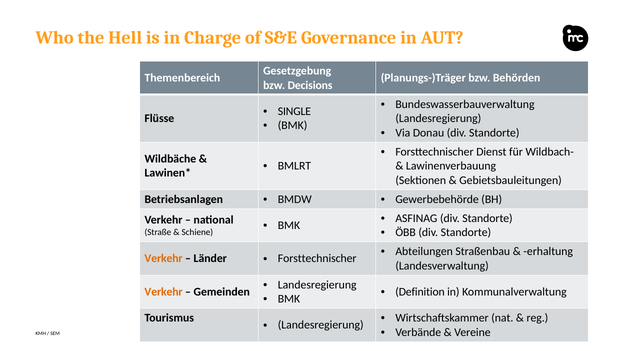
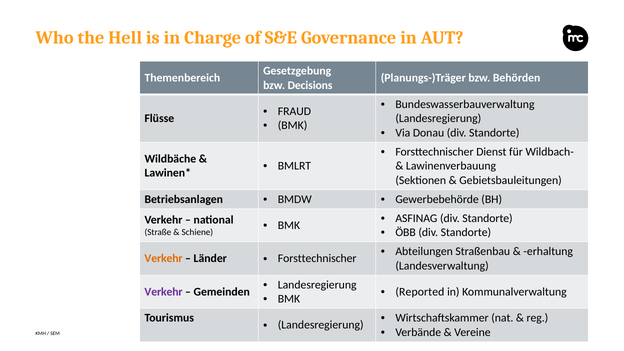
SINGLE: SINGLE -> FRAUD
Definition: Definition -> Reported
Verkehr at (164, 292) colour: orange -> purple
